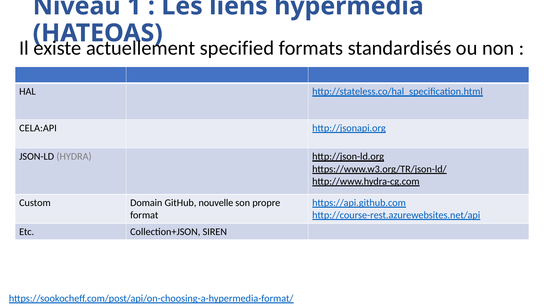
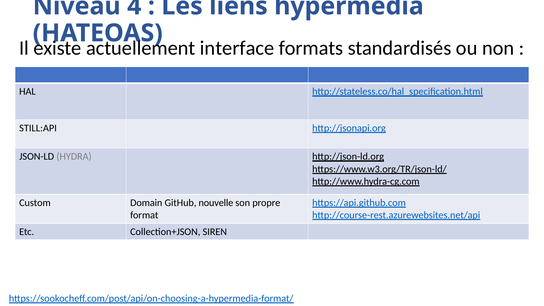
1: 1 -> 4
specified: specified -> interface
CELA:API: CELA:API -> STILL:API
